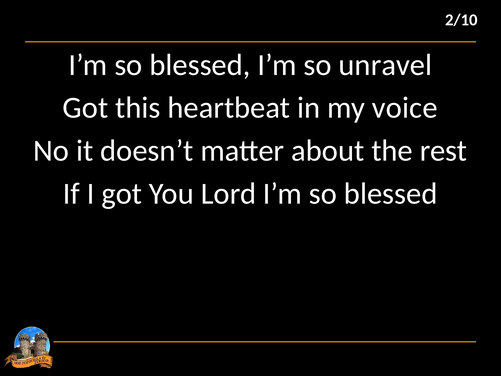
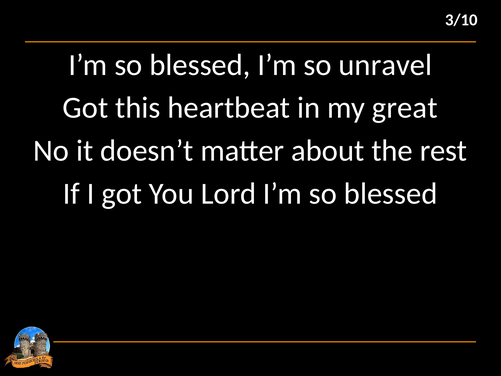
2/10: 2/10 -> 3/10
voice: voice -> great
